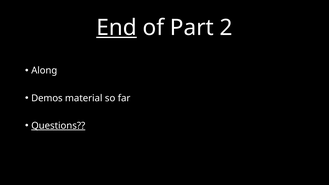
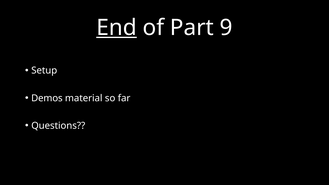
2: 2 -> 9
Along: Along -> Setup
Questions underline: present -> none
